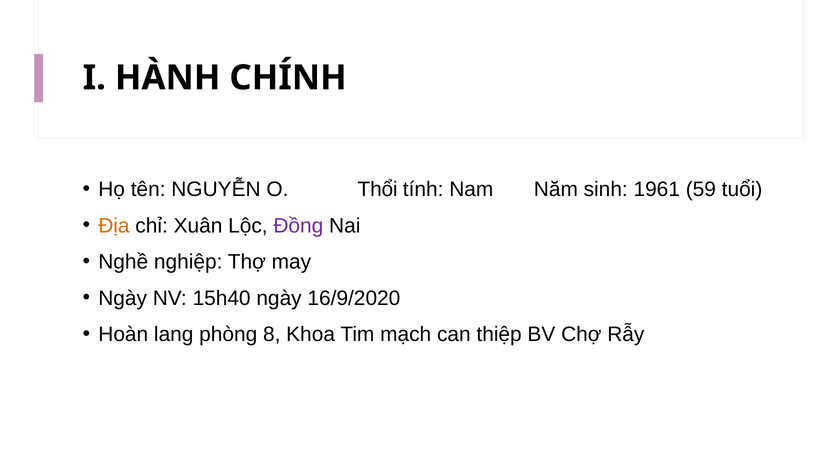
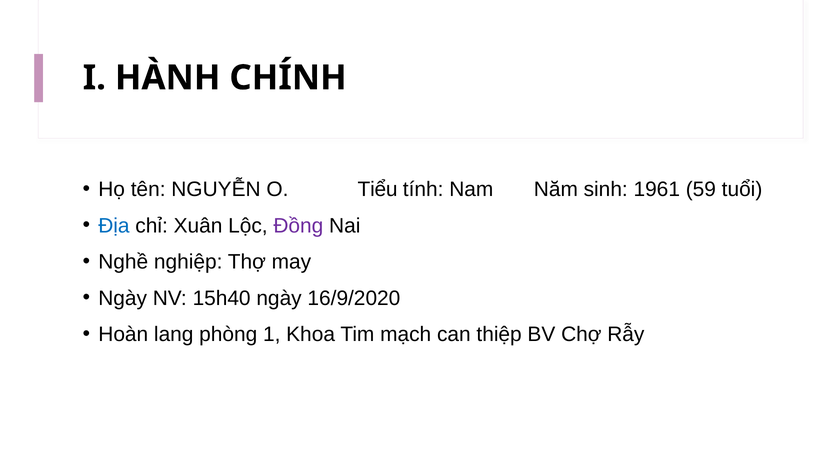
Thổi: Thổi -> Tiểu
Địa colour: orange -> blue
8: 8 -> 1
